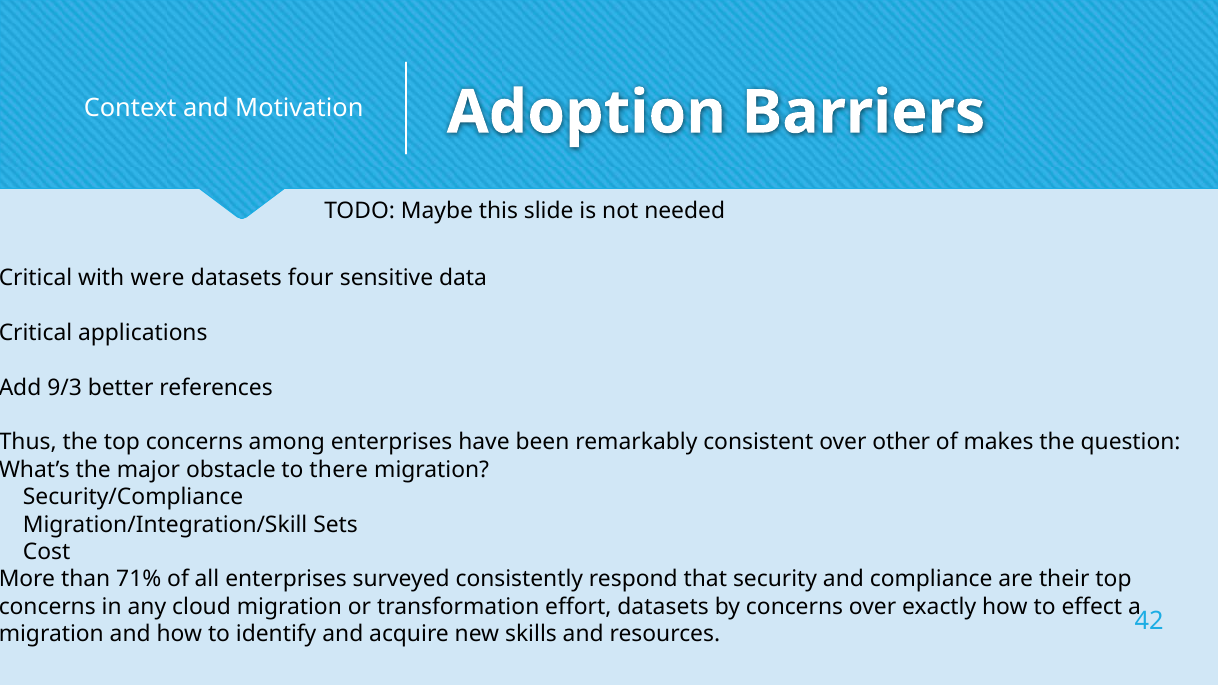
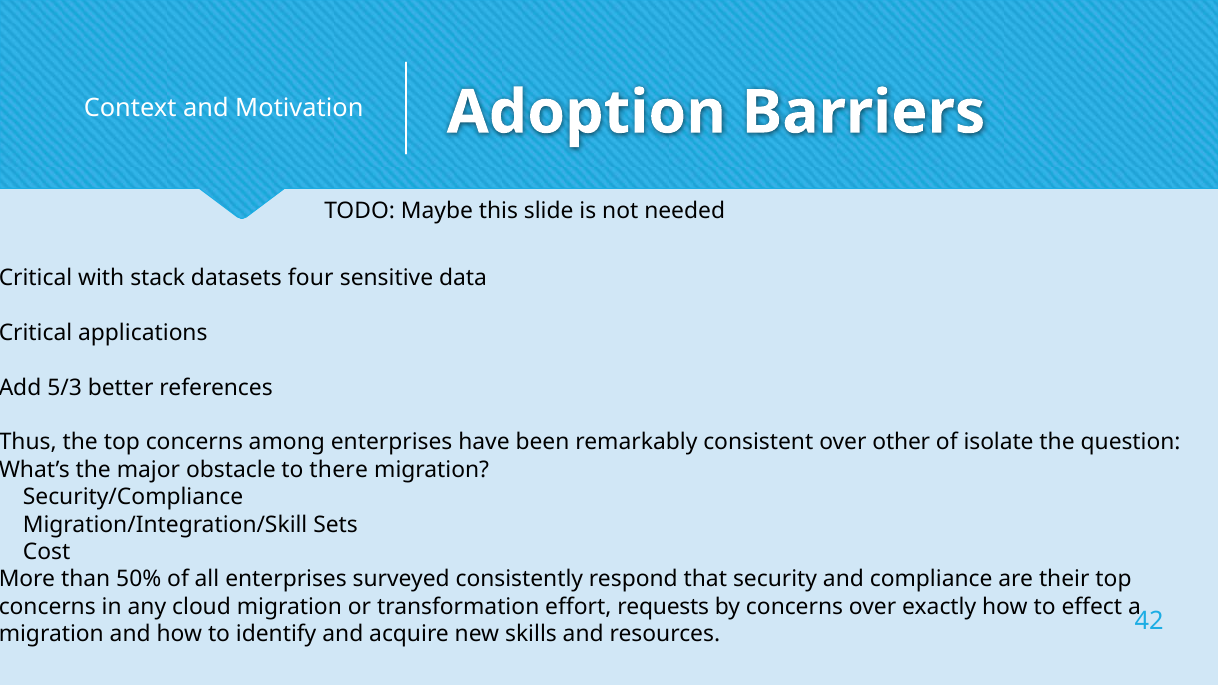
were: were -> stack
9/3: 9/3 -> 5/3
makes: makes -> isolate
71%: 71% -> 50%
effort datasets: datasets -> requests
